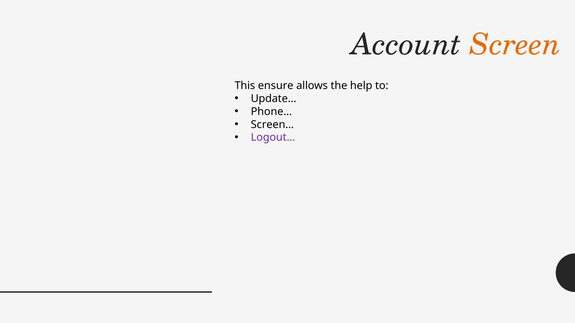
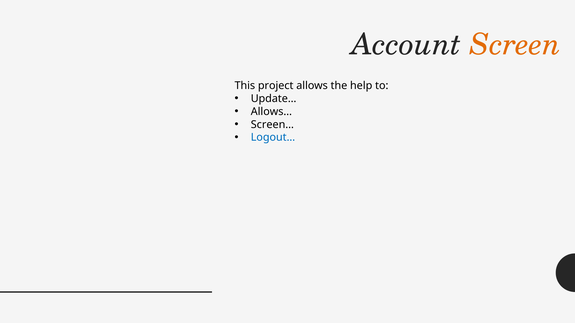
ensure: ensure -> project
Phone…: Phone… -> Allows…
Logout… colour: purple -> blue
